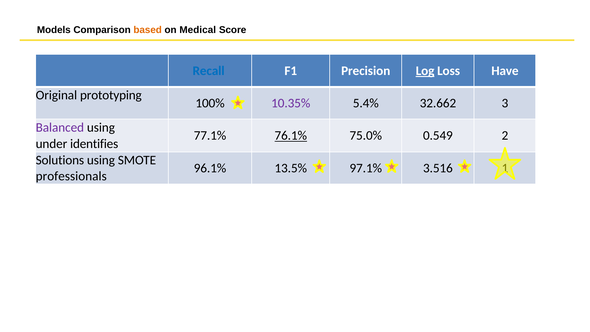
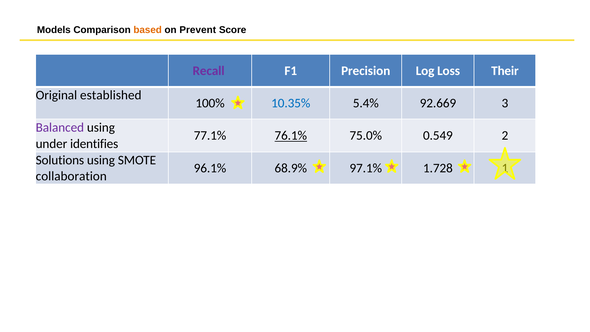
Medical: Medical -> Prevent
Recall colour: blue -> purple
Log underline: present -> none
Have: Have -> Their
prototyping: prototyping -> established
10.35% colour: purple -> blue
32.662: 32.662 -> 92.669
13.5%: 13.5% -> 68.9%
3.516: 3.516 -> 1.728
professionals: professionals -> collaboration
